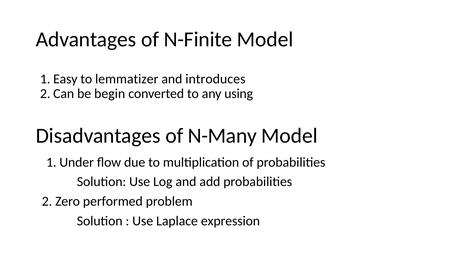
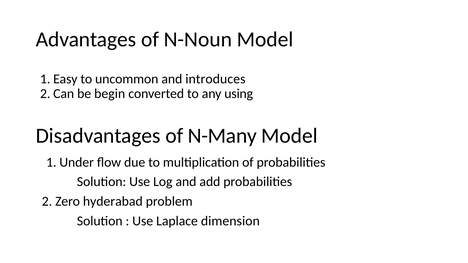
N-Finite: N-Finite -> N-Noun
lemmatizer: lemmatizer -> uncommon
performed: performed -> hyderabad
expression: expression -> dimension
